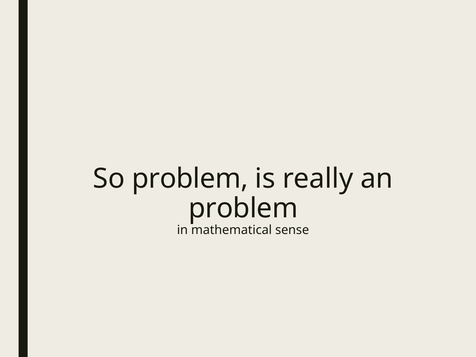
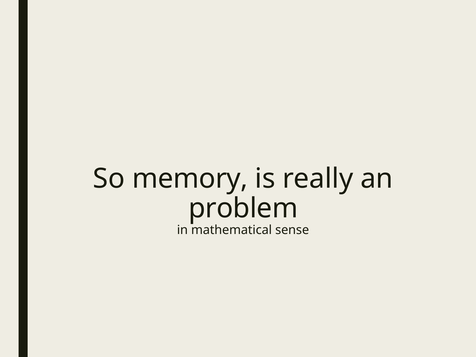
So problem: problem -> memory
